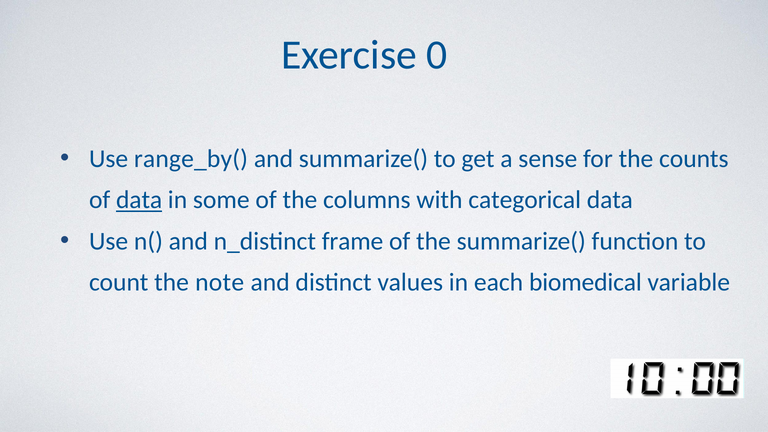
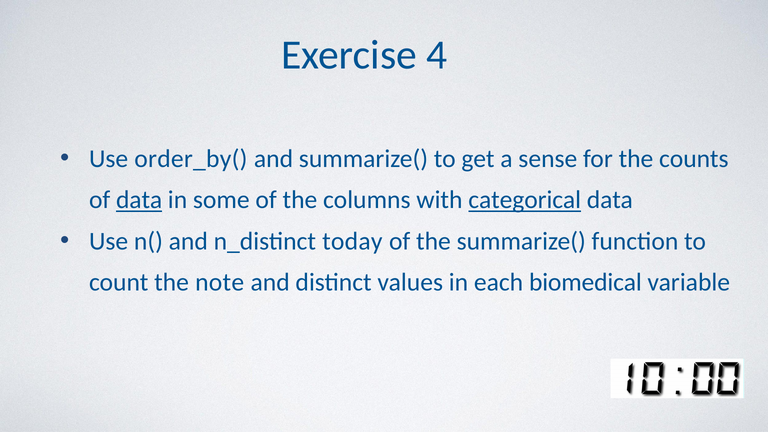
0: 0 -> 4
range_by(: range_by( -> order_by(
categorical underline: none -> present
frame: frame -> today
